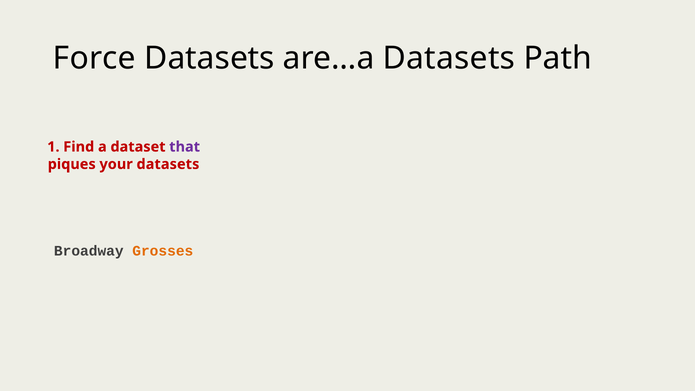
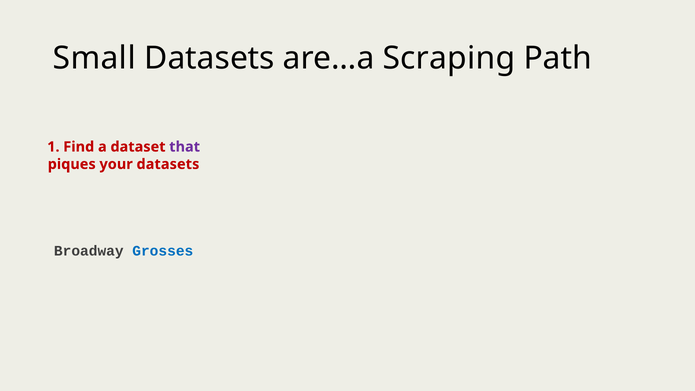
Force: Force -> Small
are…a Datasets: Datasets -> Scraping
Grosses colour: orange -> blue
